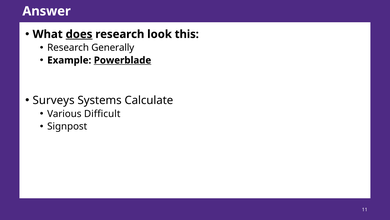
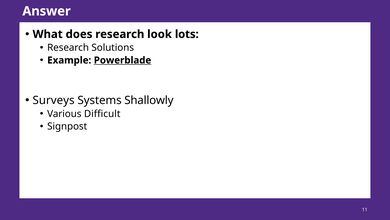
does underline: present -> none
this: this -> lots
Generally: Generally -> Solutions
Calculate: Calculate -> Shallowly
